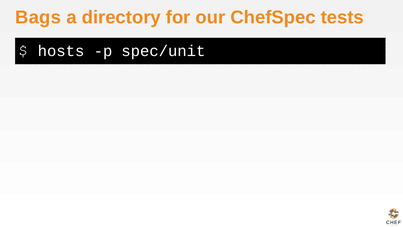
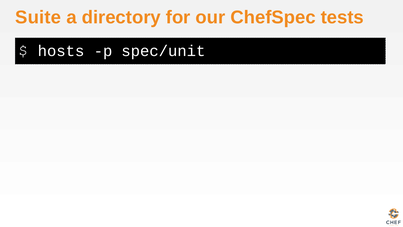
Bags: Bags -> Suite
